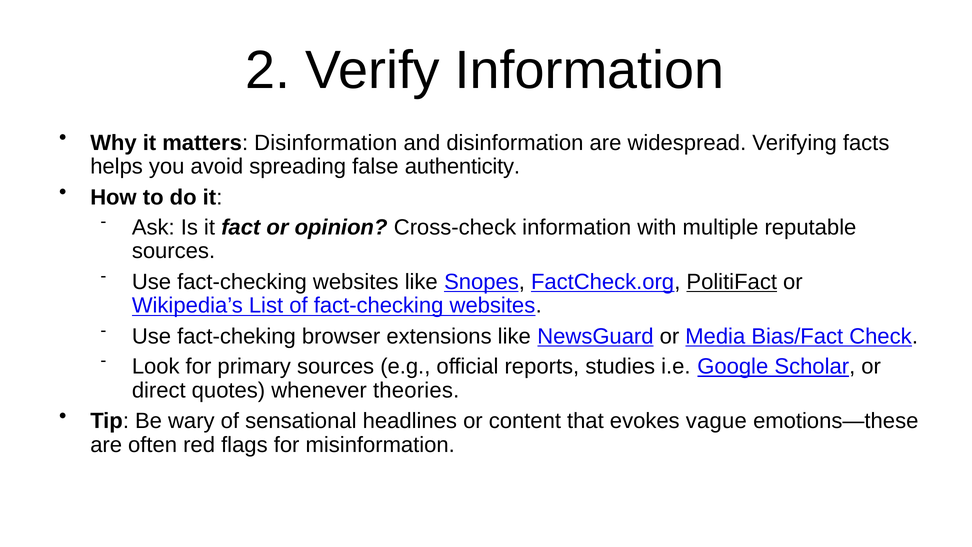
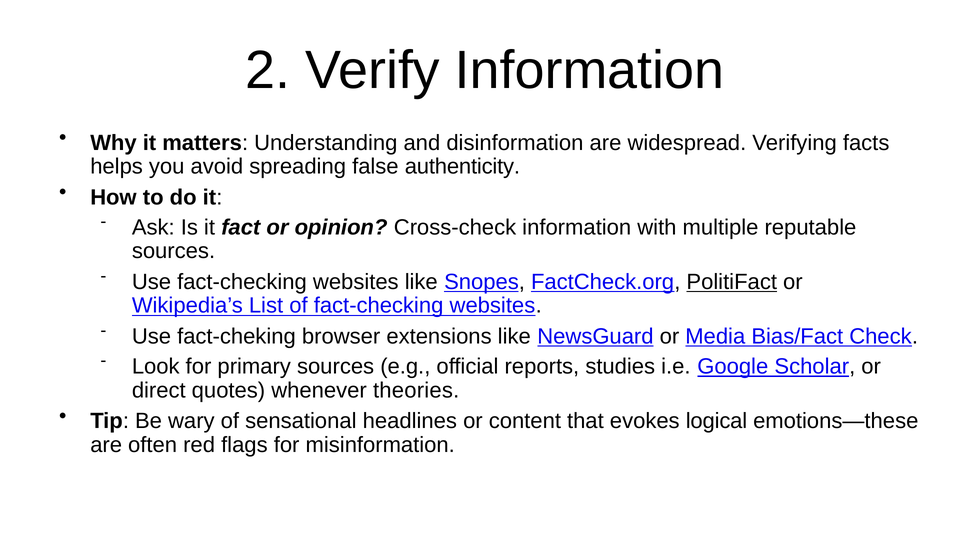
matters Disinformation: Disinformation -> Understanding
vague: vague -> logical
